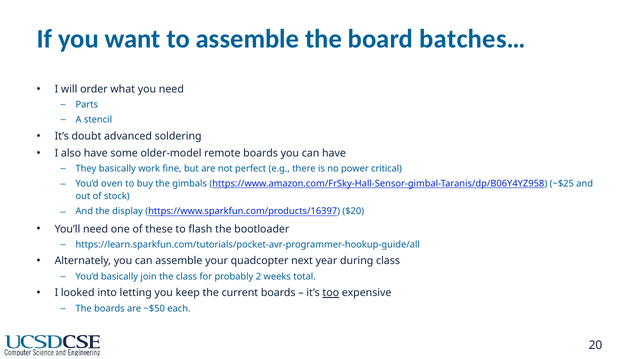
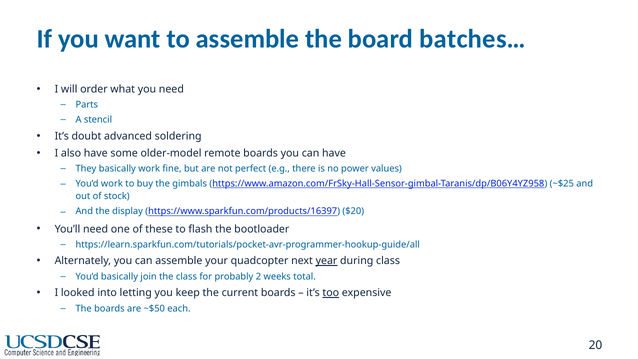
critical: critical -> values
You’d oven: oven -> work
year underline: none -> present
